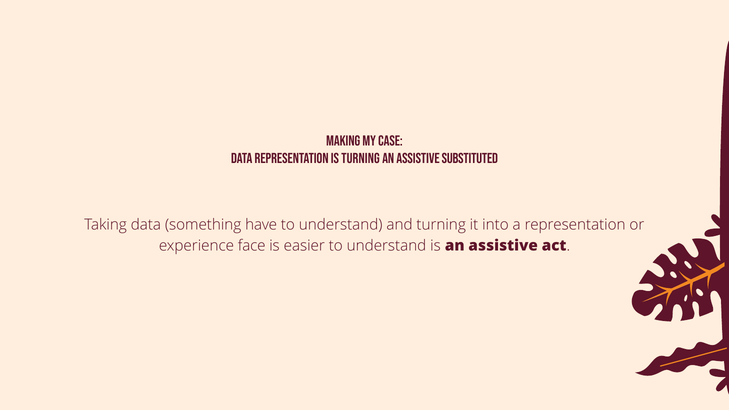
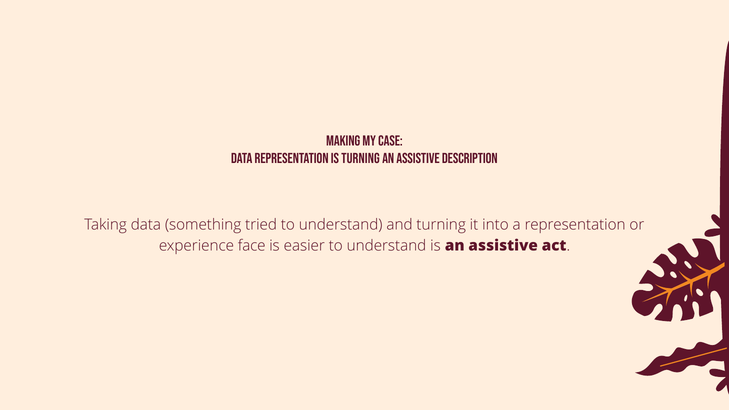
substituted: substituted -> description
have: have -> tried
